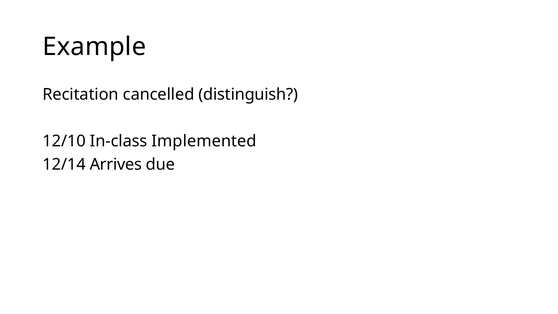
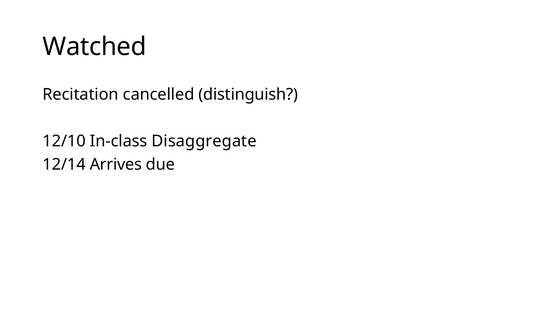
Example: Example -> Watched
Implemented: Implemented -> Disaggregate
